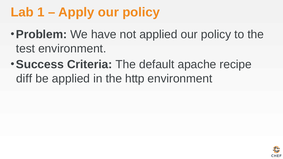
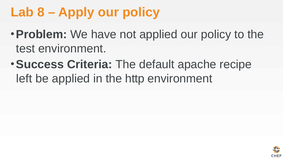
1: 1 -> 8
diff: diff -> left
